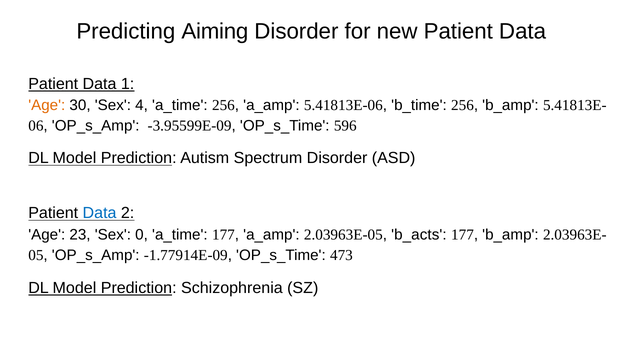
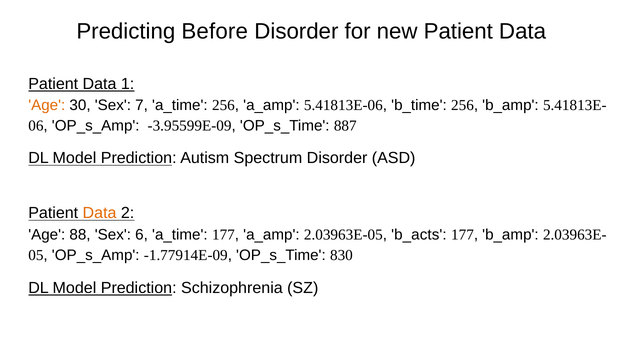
Aiming: Aiming -> Before
4: 4 -> 7
596: 596 -> 887
Data at (100, 213) colour: blue -> orange
23: 23 -> 88
0: 0 -> 6
473: 473 -> 830
